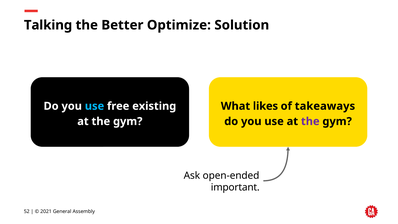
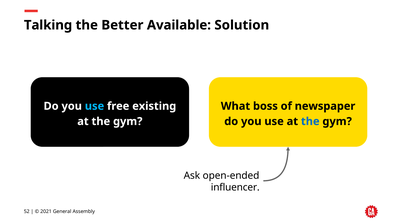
Optimize: Optimize -> Available
likes: likes -> boss
takeaways: takeaways -> newspaper
the at (310, 121) colour: purple -> blue
important: important -> influencer
